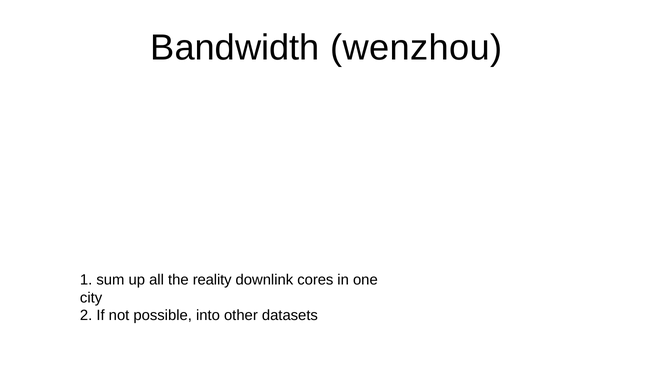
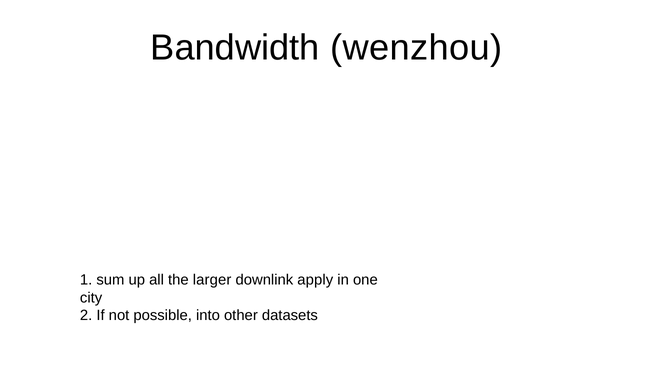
reality: reality -> larger
cores: cores -> apply
